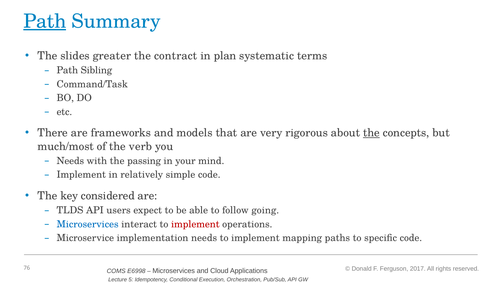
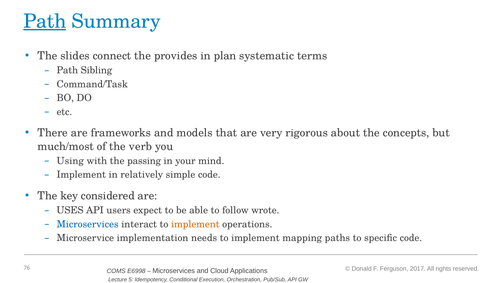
greater: greater -> connect
contract: contract -> provides
the at (371, 133) underline: present -> none
Needs at (70, 161): Needs -> Using
TLDS: TLDS -> USES
going: going -> wrote
implement at (195, 224) colour: red -> orange
